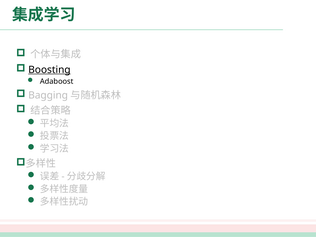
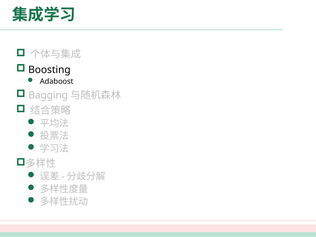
Boosting underline: present -> none
